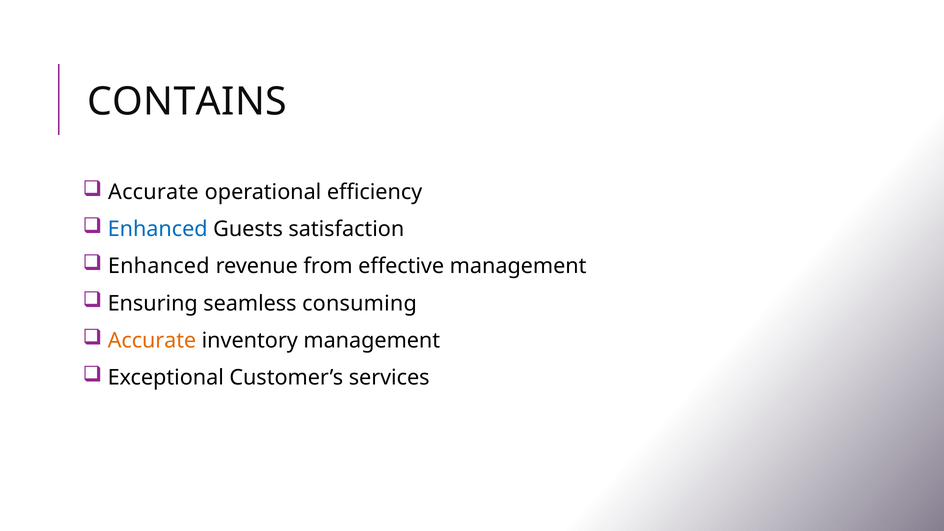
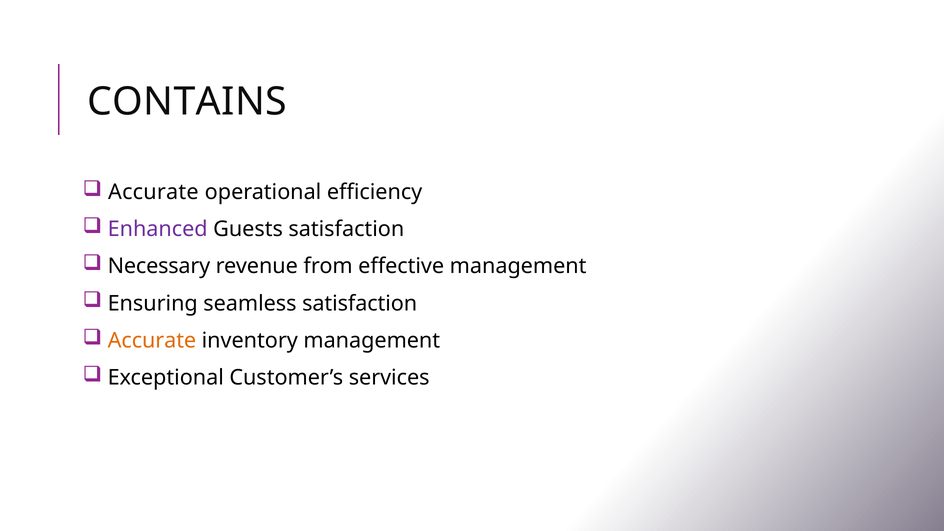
Enhanced at (158, 229) colour: blue -> purple
Enhanced at (159, 266): Enhanced -> Necessary
seamless consuming: consuming -> satisfaction
